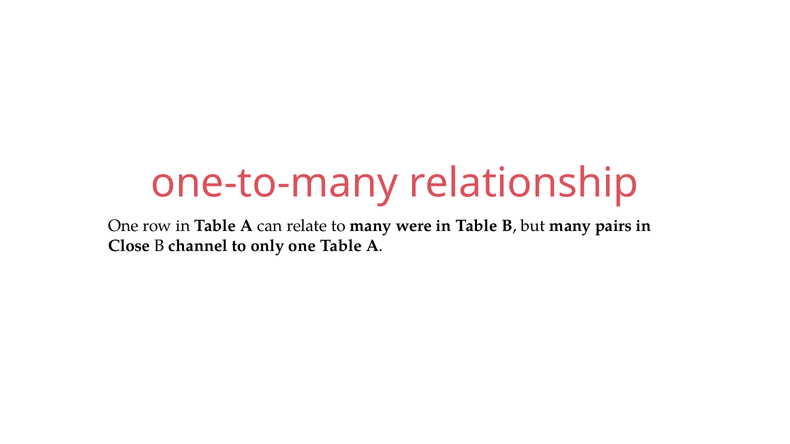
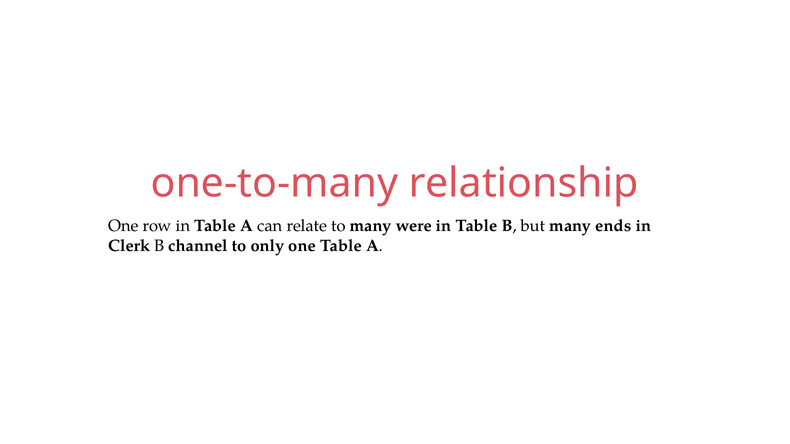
pairs: pairs -> ends
Close: Close -> Clerk
